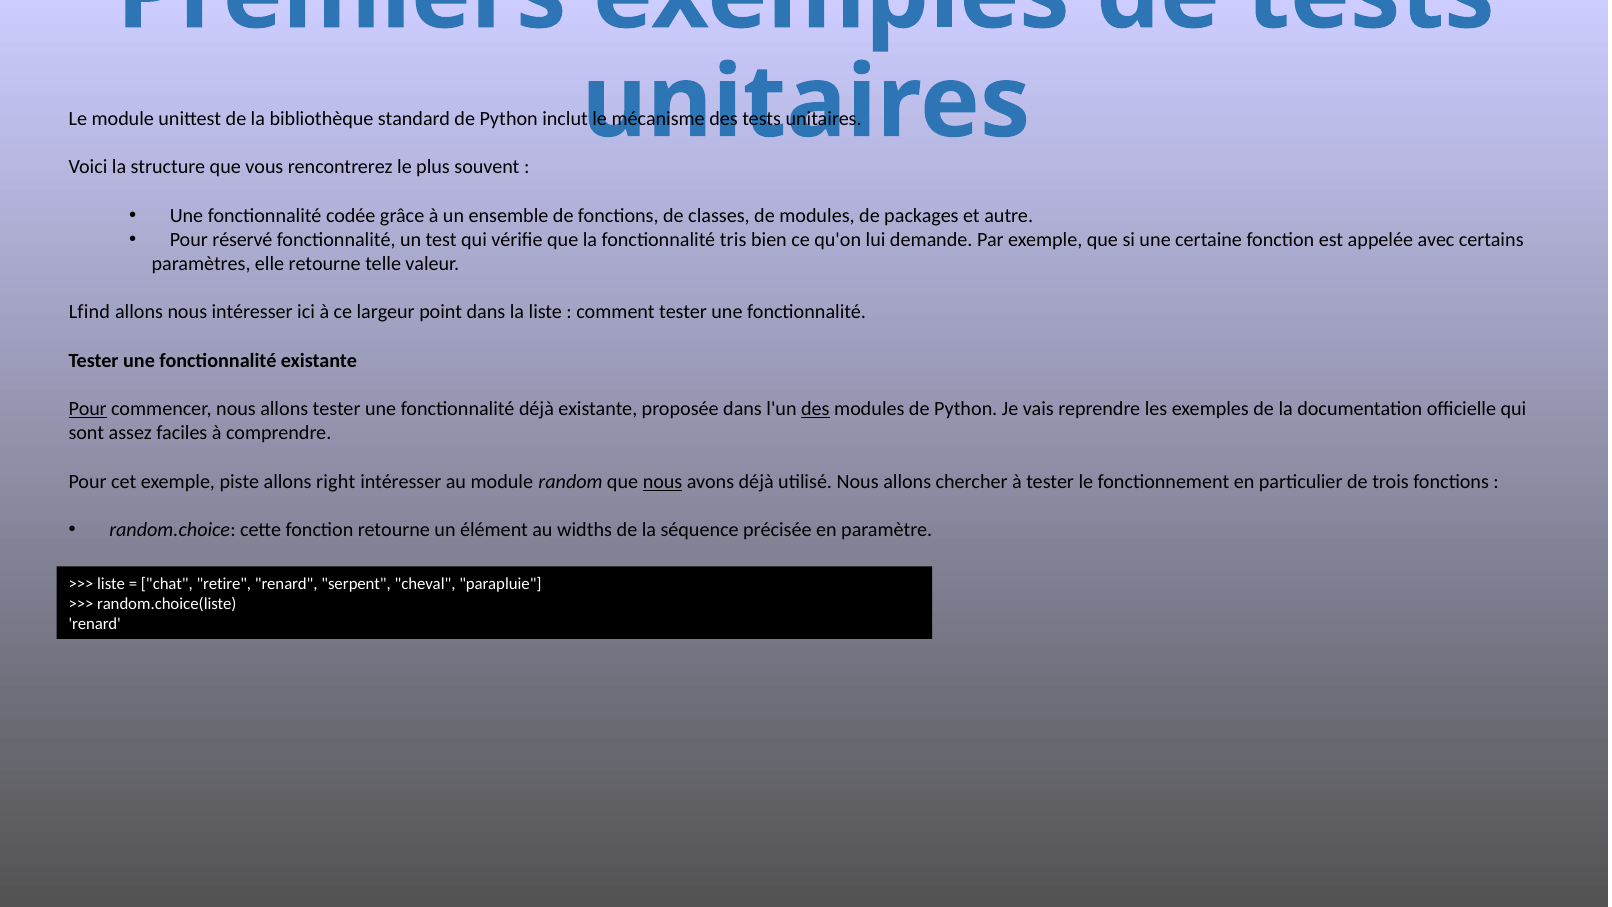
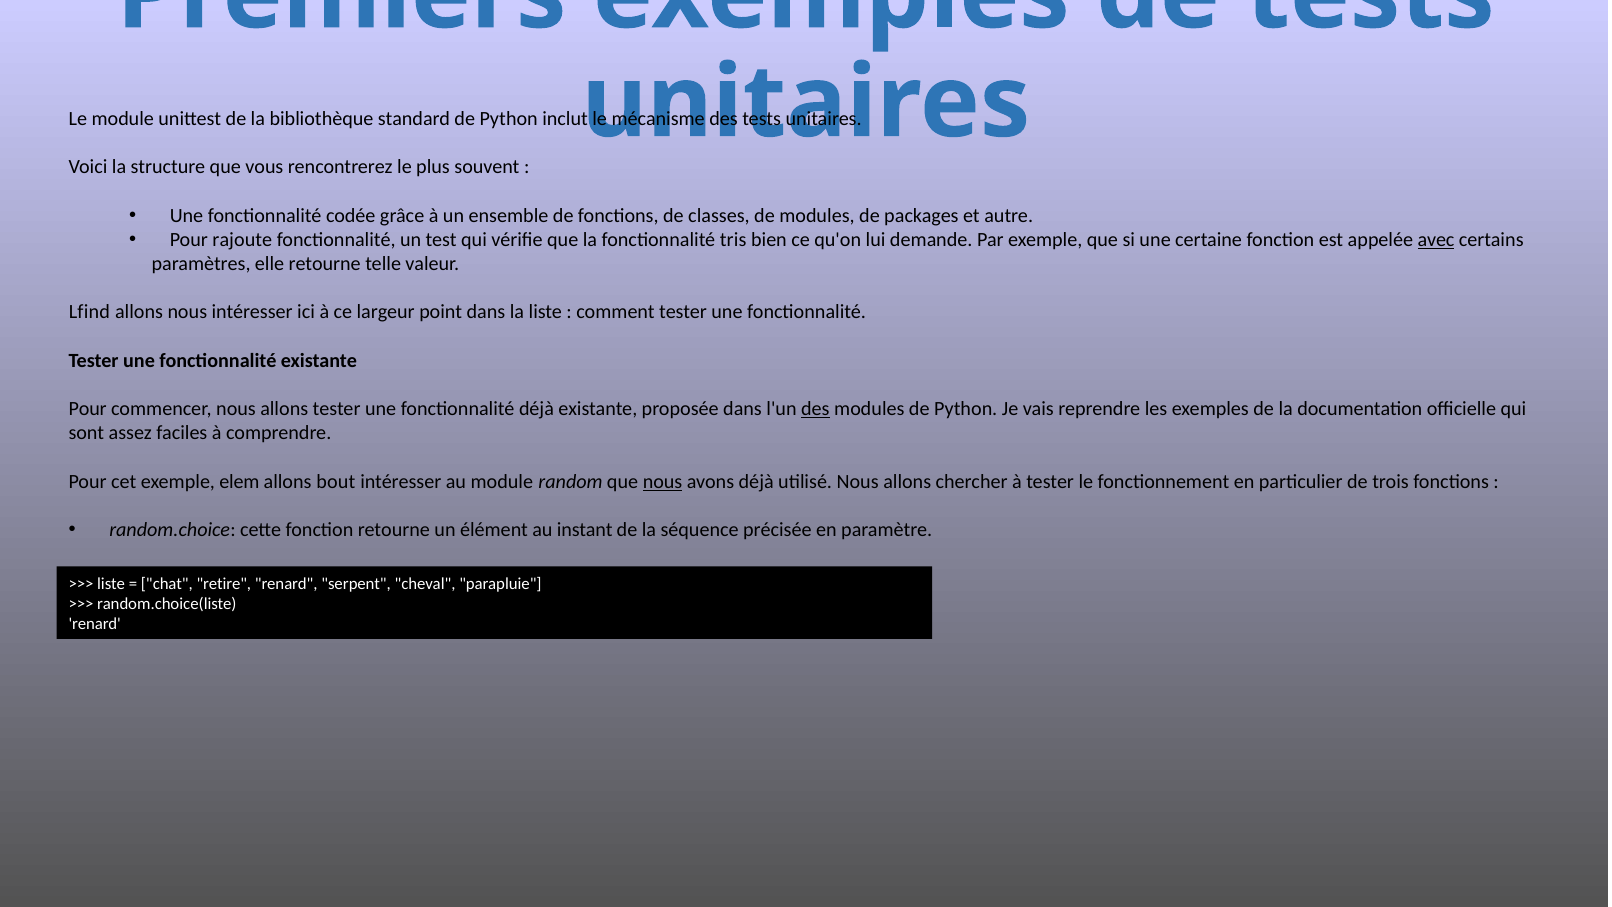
réservé: réservé -> rajoute
avec underline: none -> present
Pour at (88, 409) underline: present -> none
piste: piste -> elem
right: right -> bout
widths: widths -> instant
